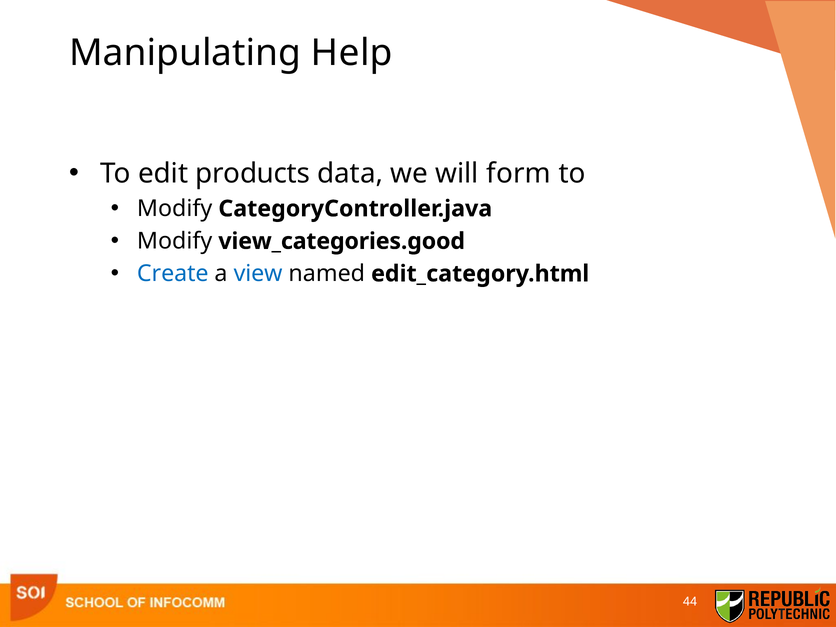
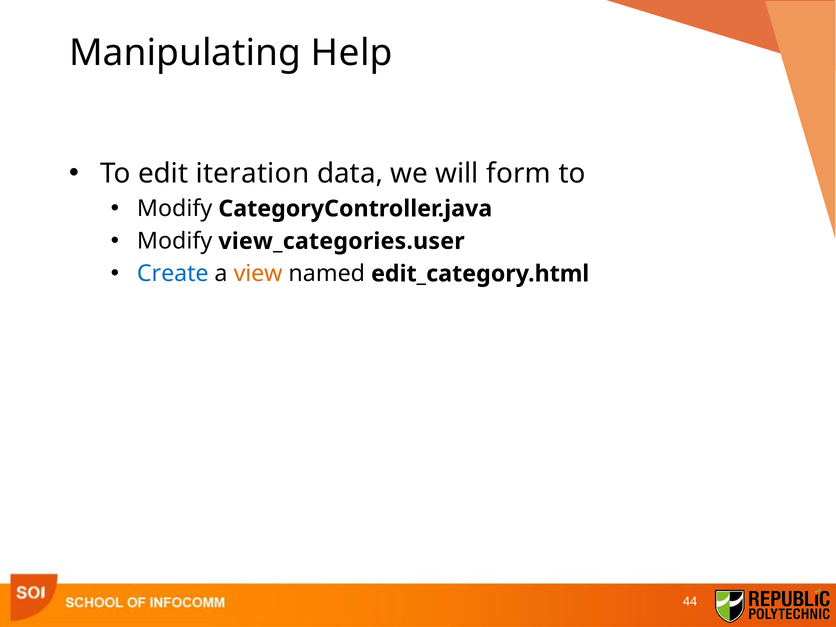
products: products -> iteration
view_categories.good: view_categories.good -> view_categories.user
view colour: blue -> orange
